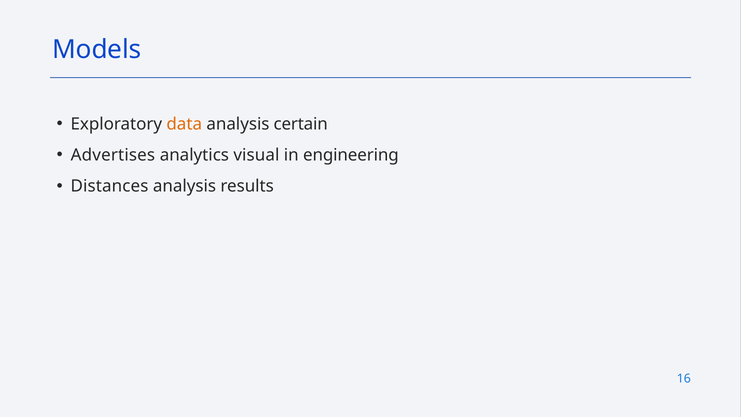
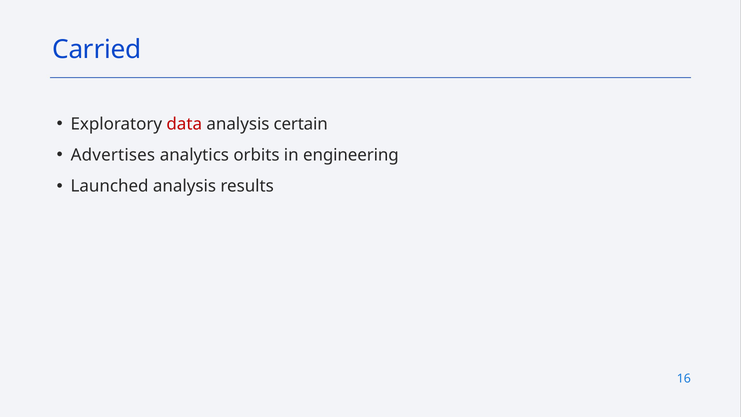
Models: Models -> Carried
data colour: orange -> red
visual: visual -> orbits
Distances: Distances -> Launched
